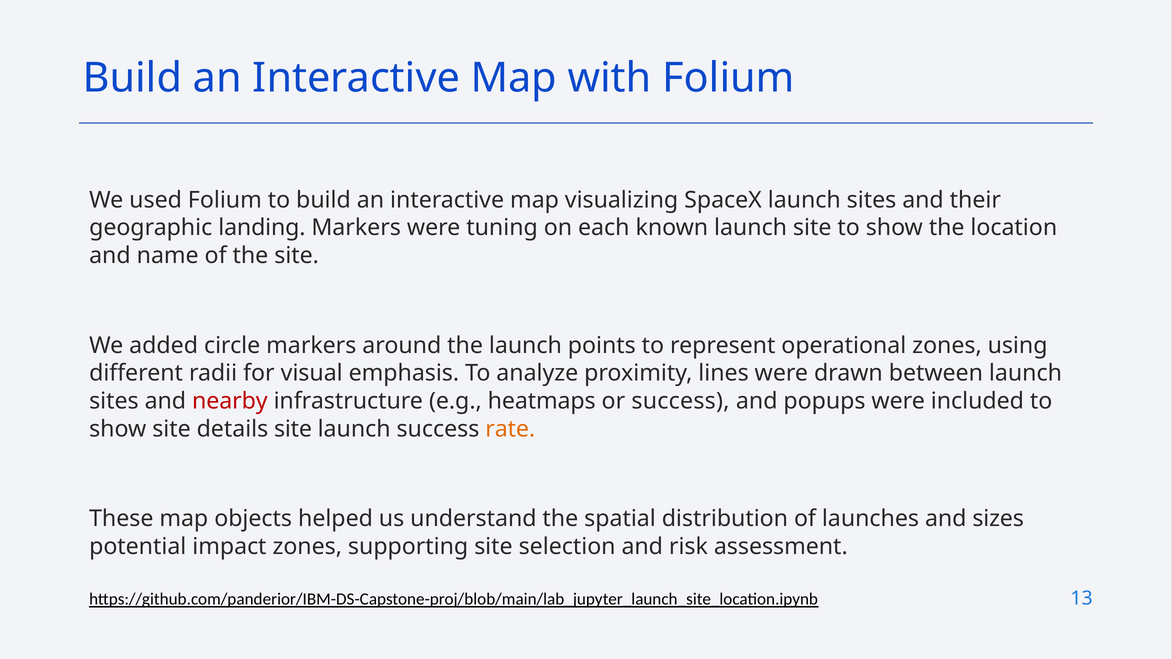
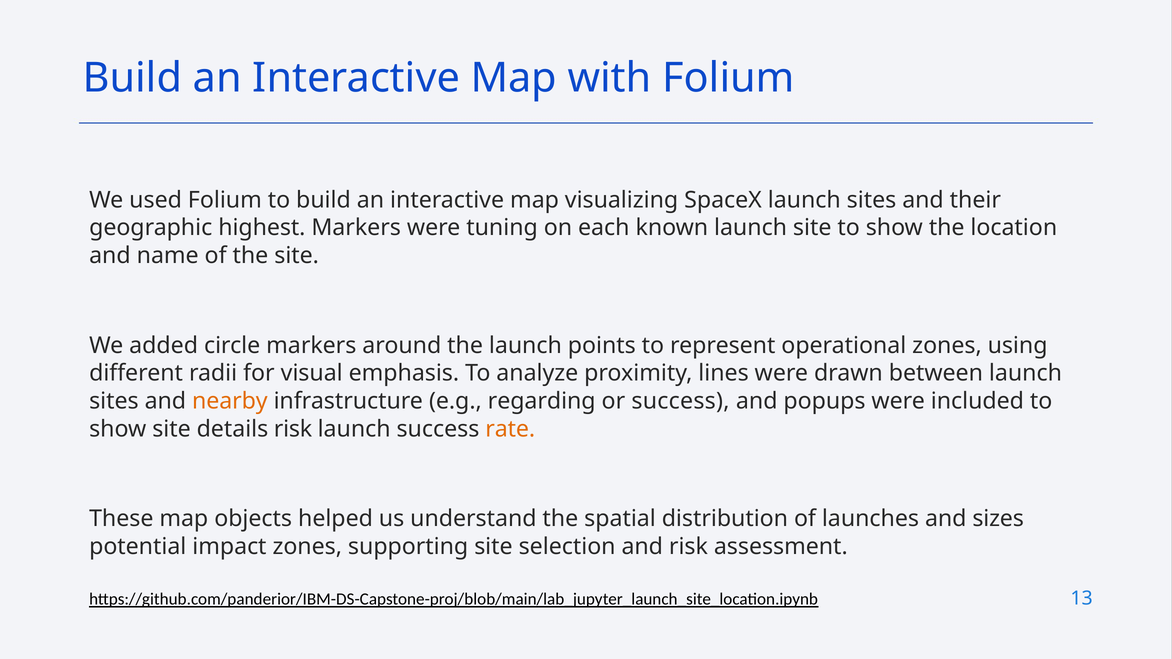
landing: landing -> highest
nearby colour: red -> orange
heatmaps: heatmaps -> regarding
details site: site -> risk
